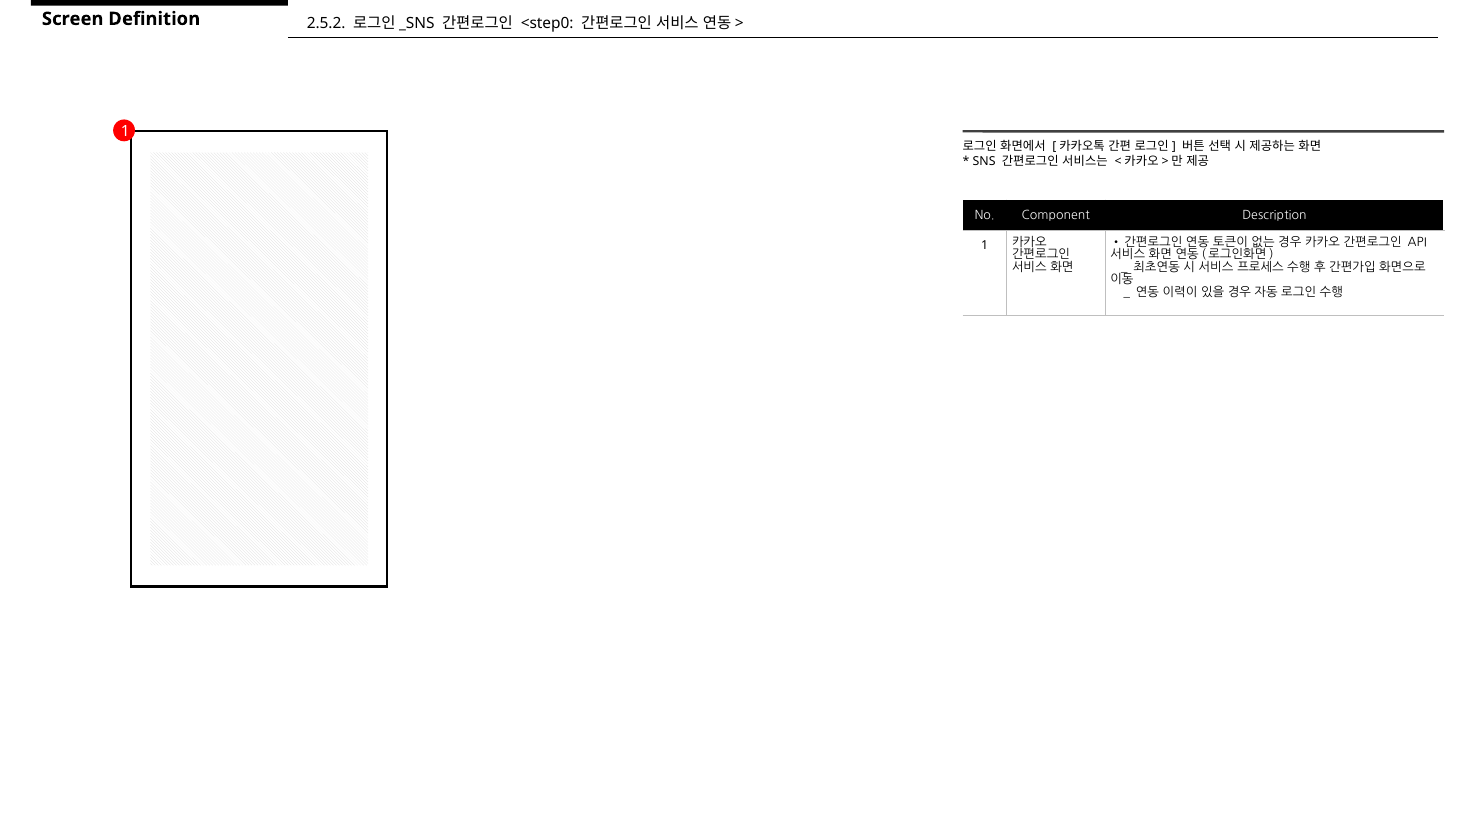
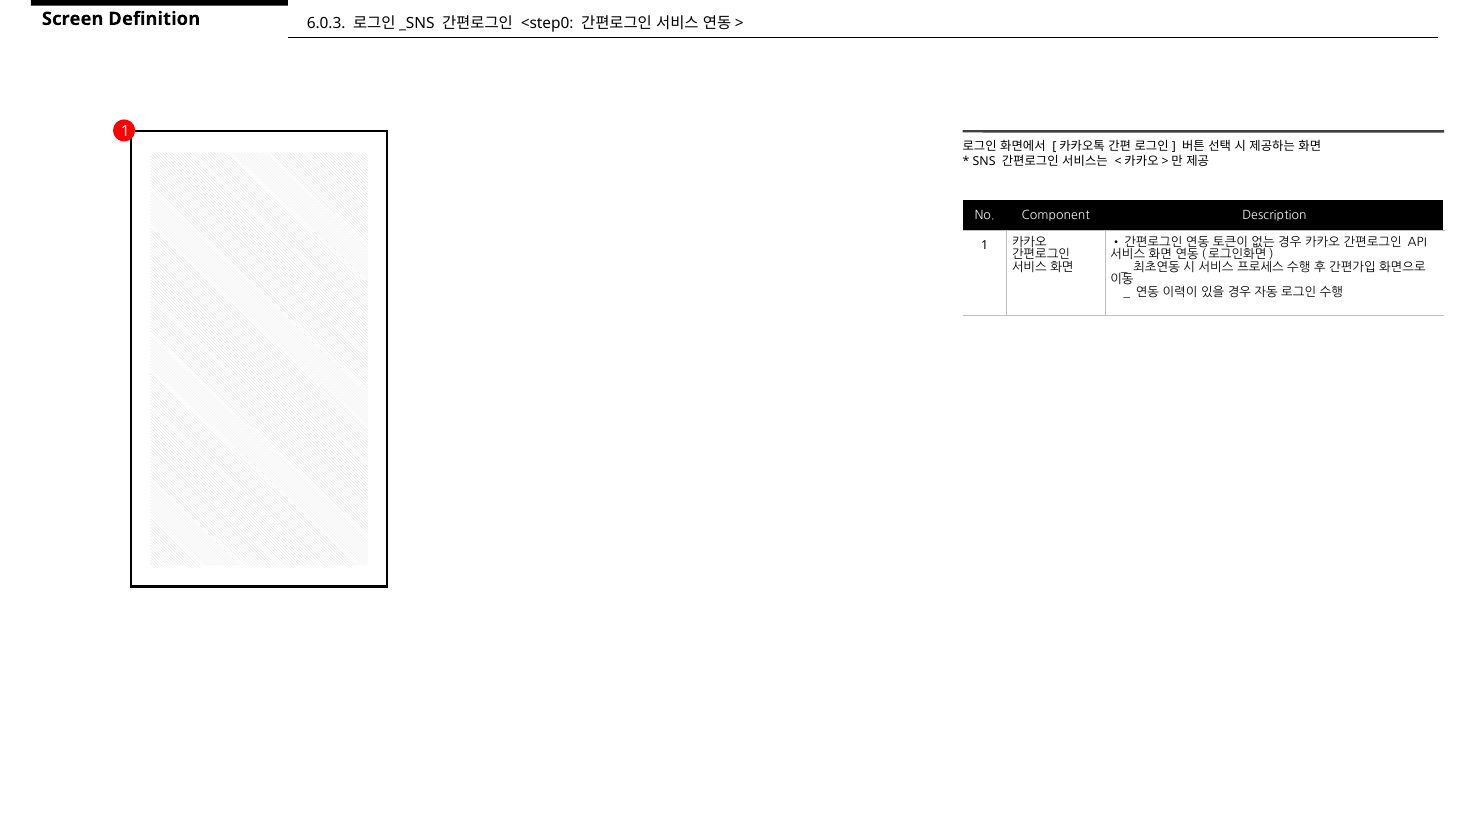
2.5.2: 2.5.2 -> 6.0.3
